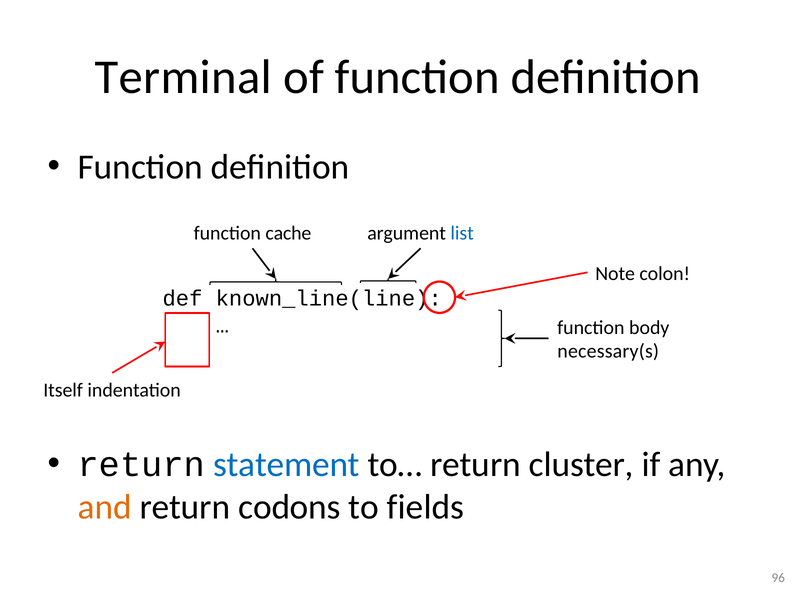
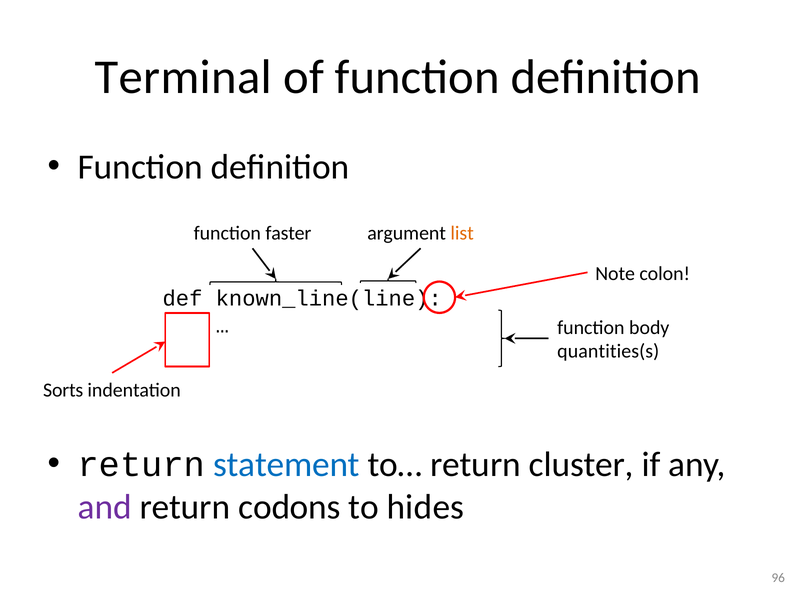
cache: cache -> faster
list colour: blue -> orange
necessary(s: necessary(s -> quantities(s
Itself: Itself -> Sorts
and colour: orange -> purple
fields: fields -> hides
